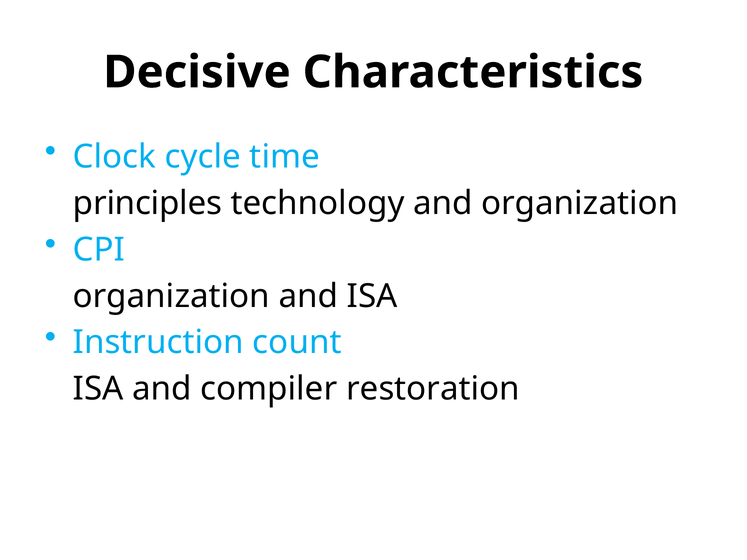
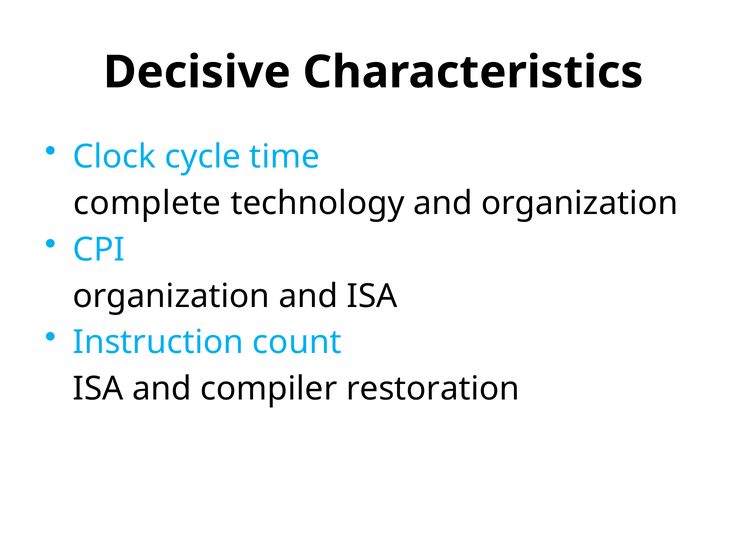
principles: principles -> complete
